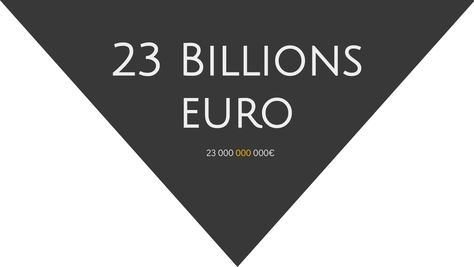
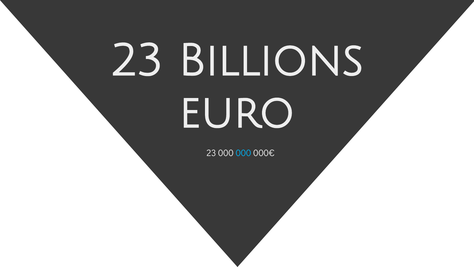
000 at (243, 153) colour: yellow -> light blue
